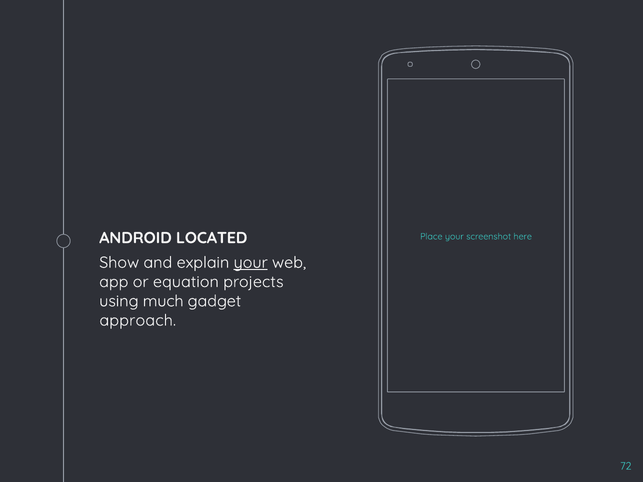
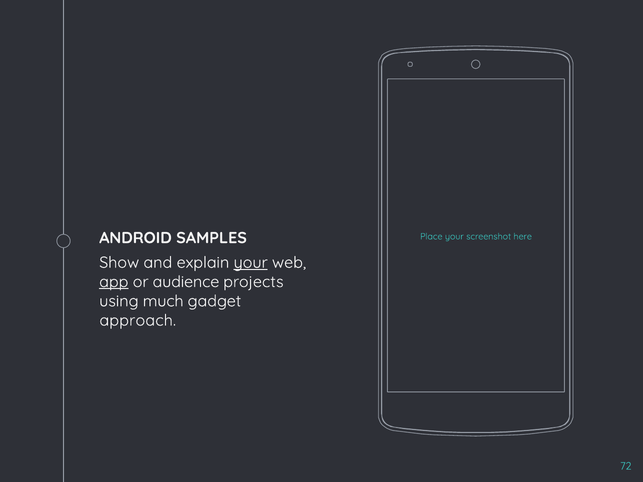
LOCATED: LOCATED -> SAMPLES
app underline: none -> present
equation: equation -> audience
